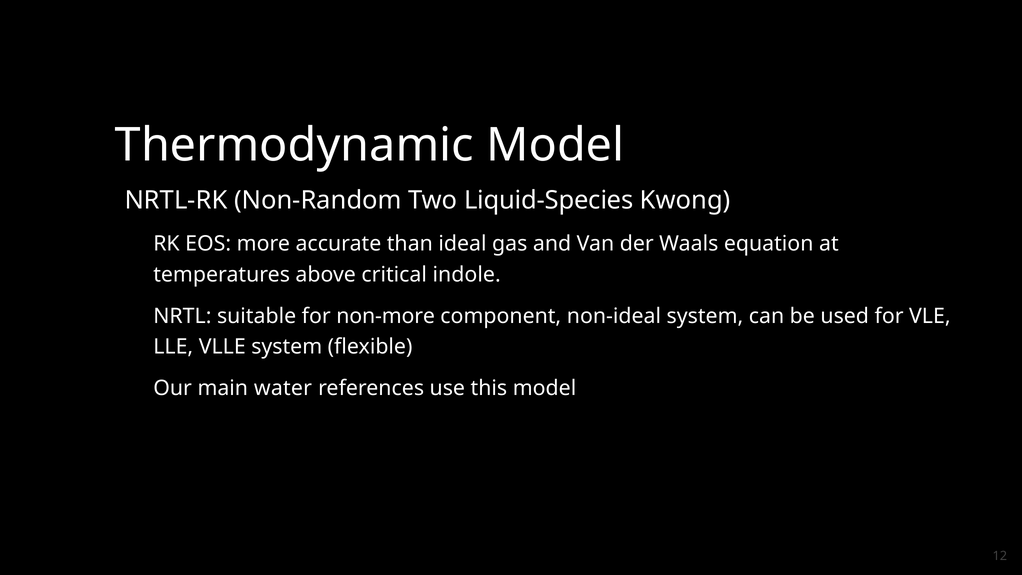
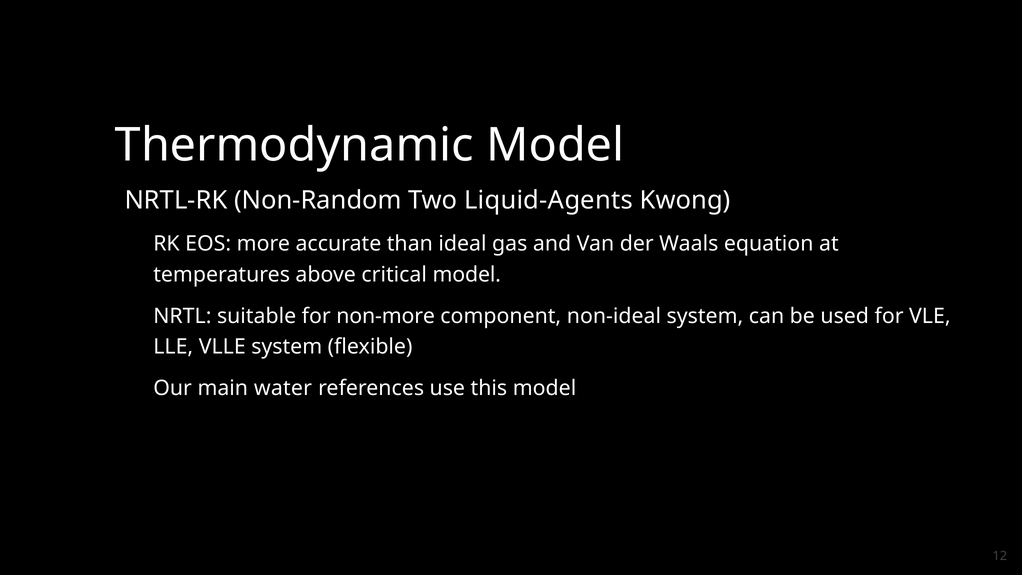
Liquid-Species: Liquid-Species -> Liquid-Agents
critical indole: indole -> model
